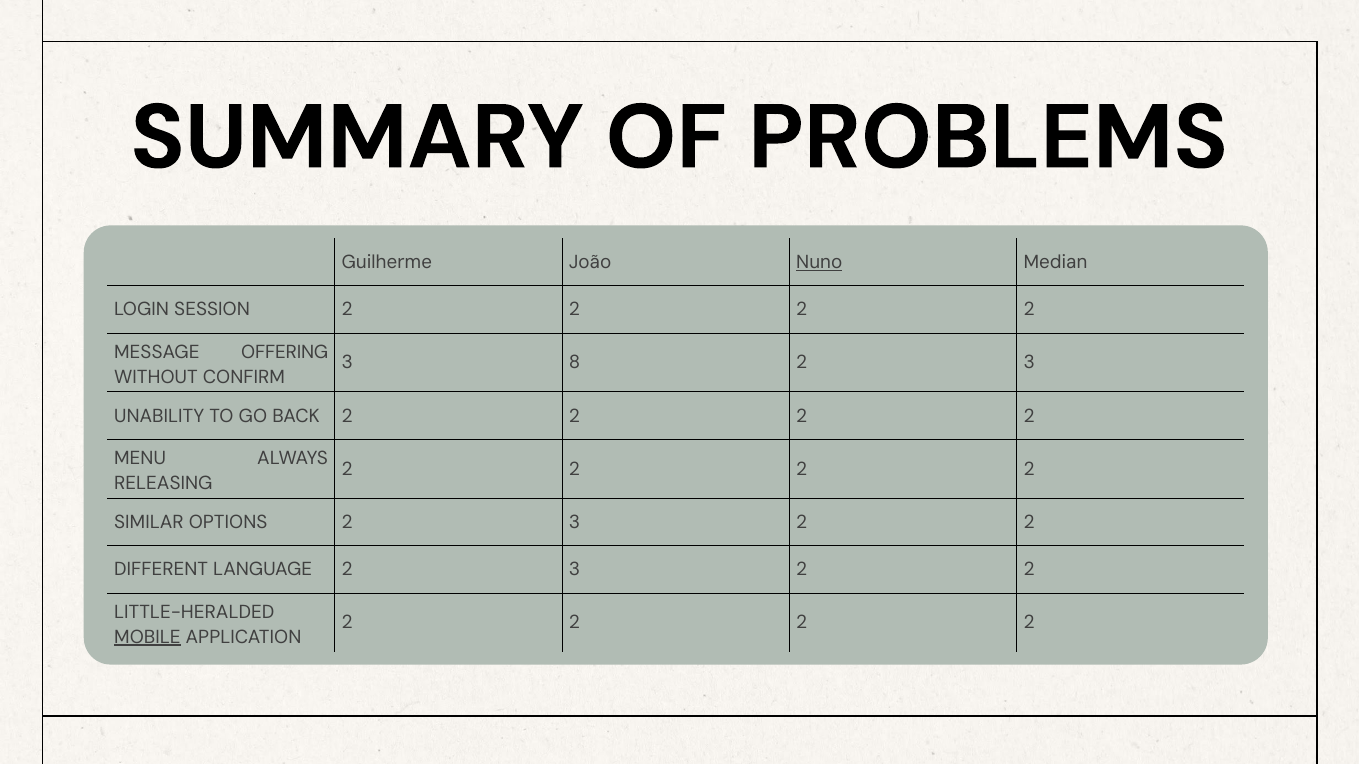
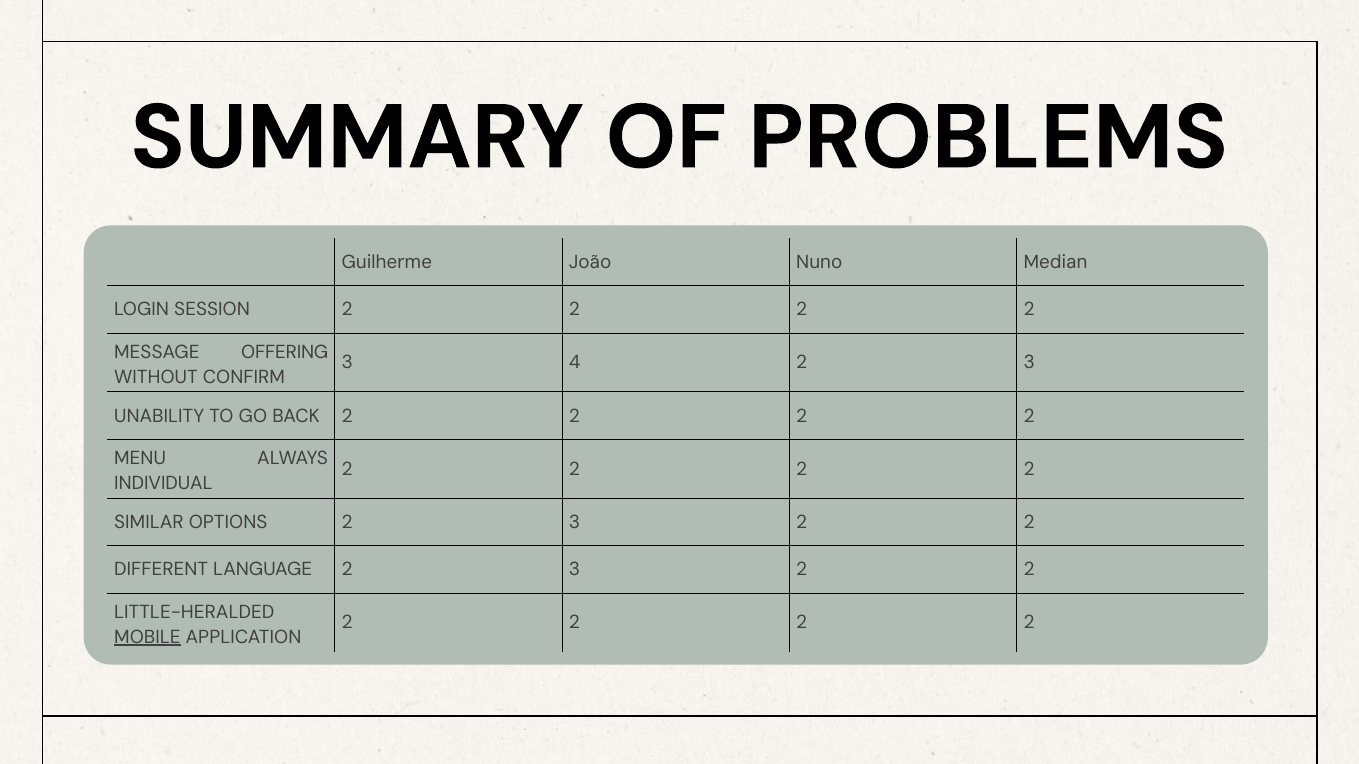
Nuno underline: present -> none
8: 8 -> 4
RELEASING: RELEASING -> INDIVIDUAL
